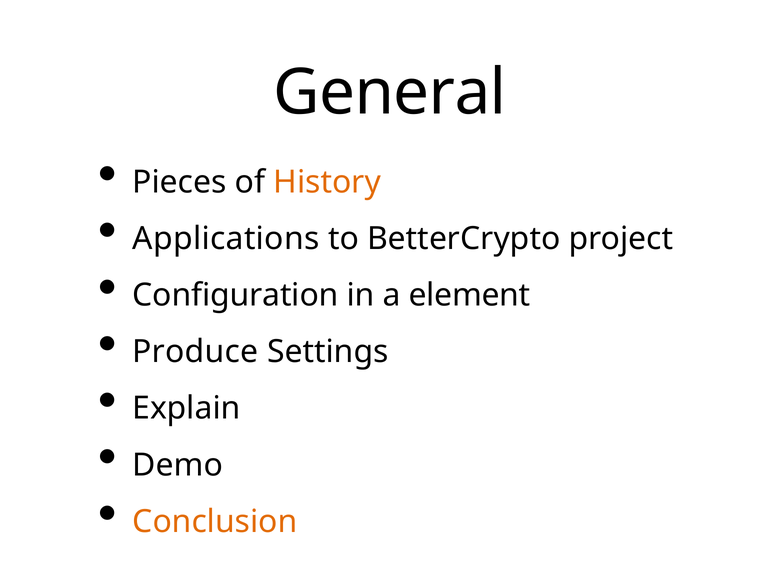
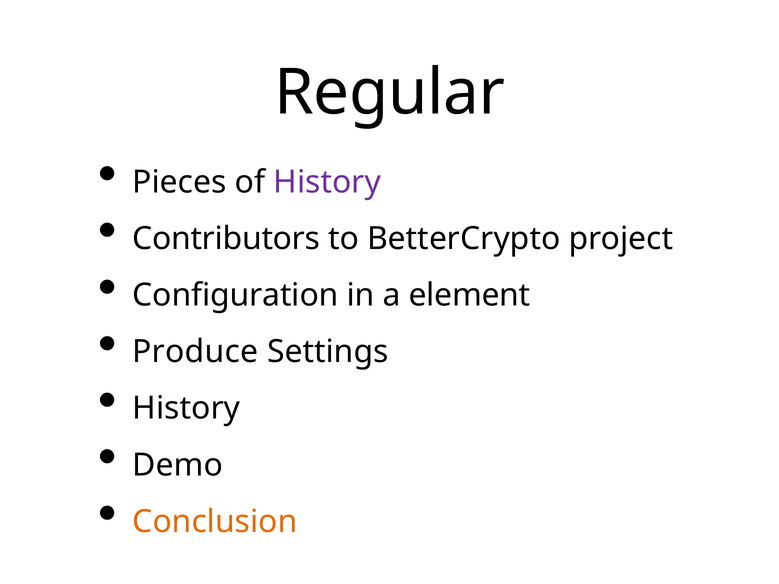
General: General -> Regular
History at (327, 182) colour: orange -> purple
Applications: Applications -> Contributors
Explain at (186, 409): Explain -> History
